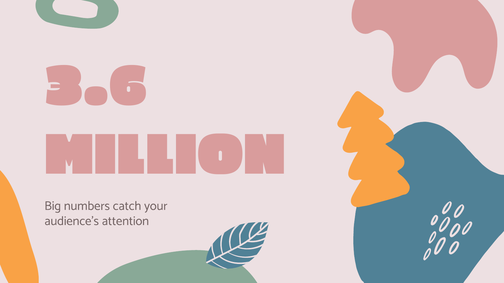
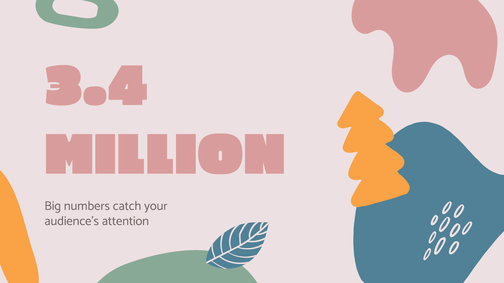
3.6: 3.6 -> 3.4
